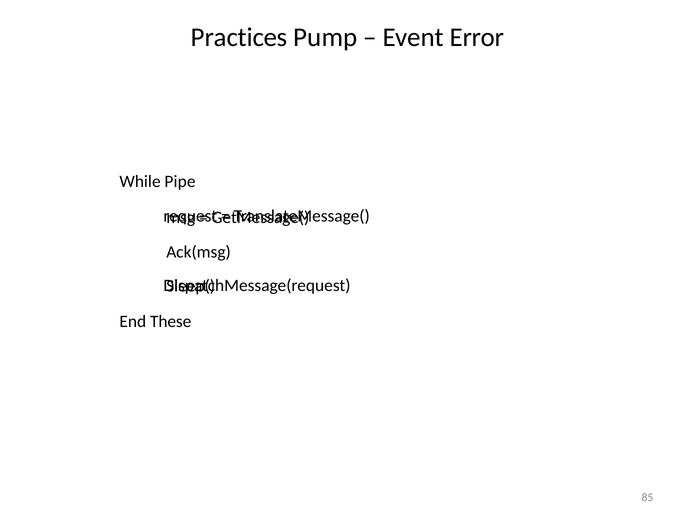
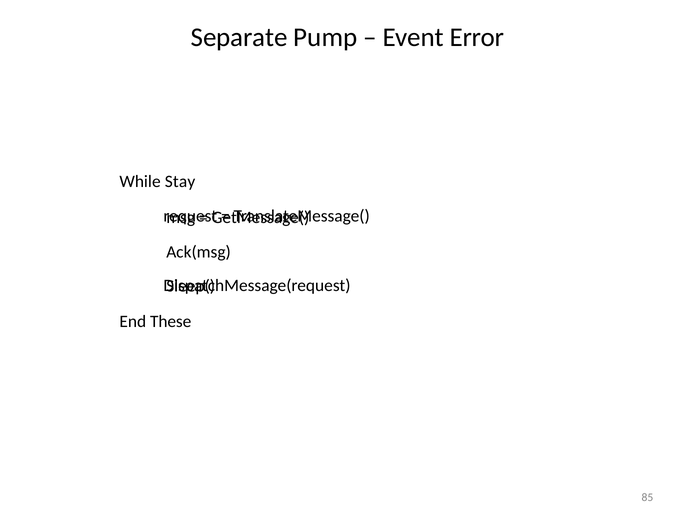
Practices: Practices -> Separate
Pipe: Pipe -> Stay
